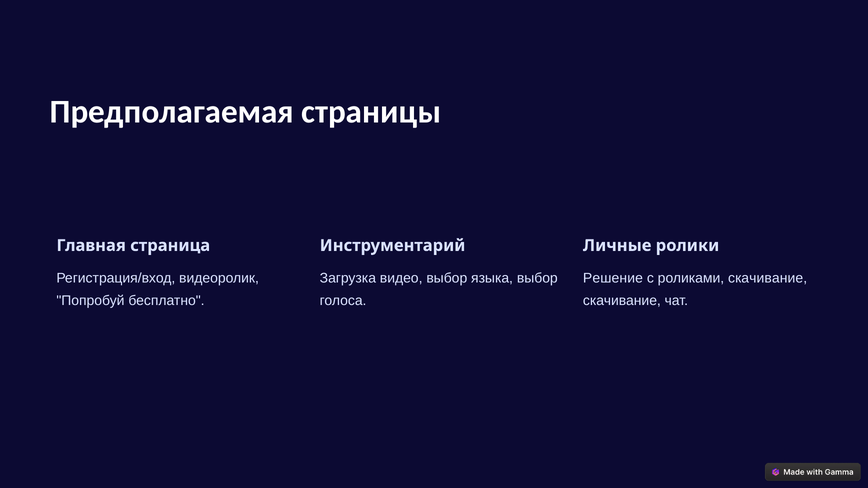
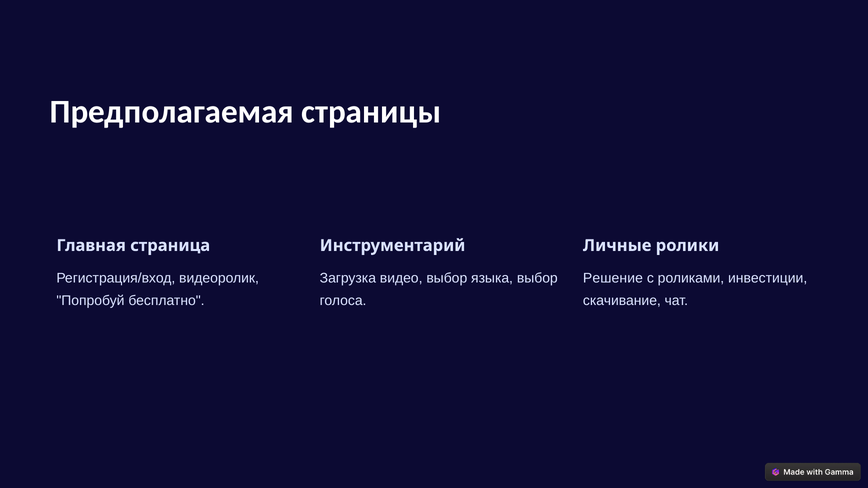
роликами скачивание: скачивание -> инвестиции
